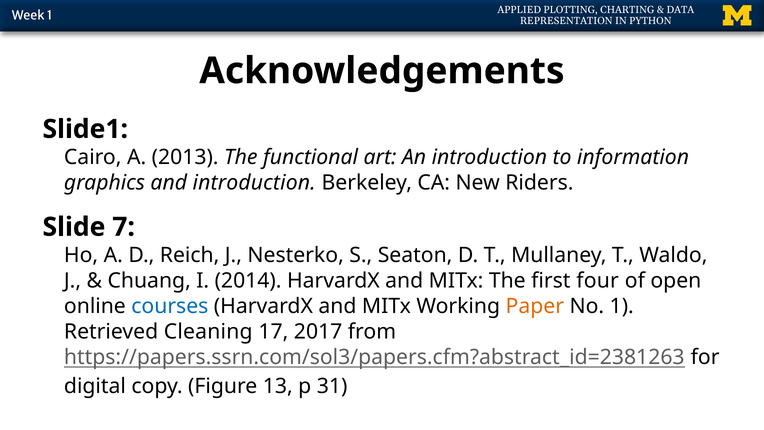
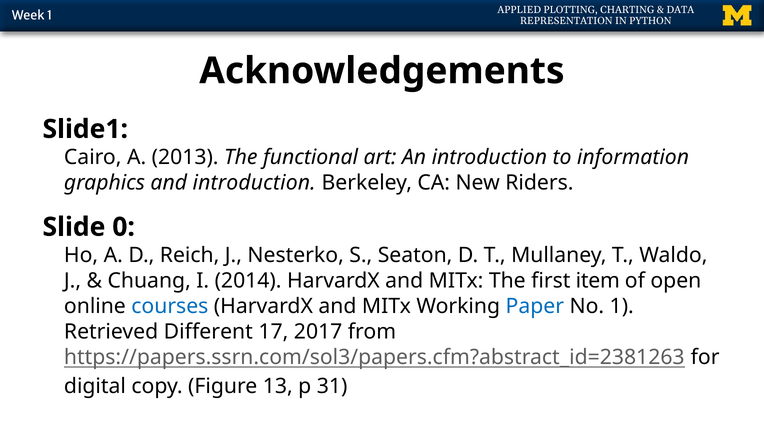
7: 7 -> 0
four: four -> item
Paper colour: orange -> blue
Cleaning: Cleaning -> Different
